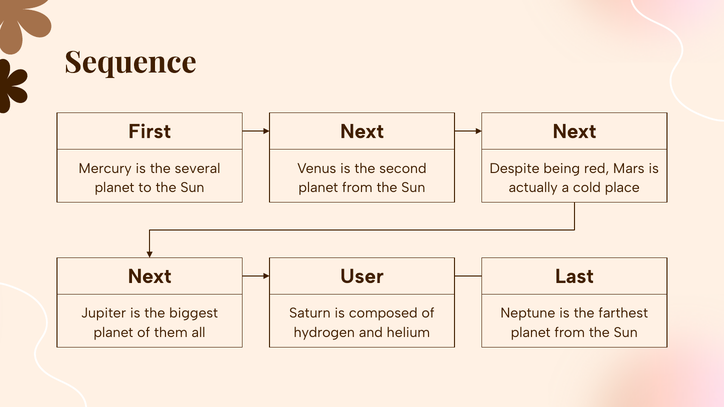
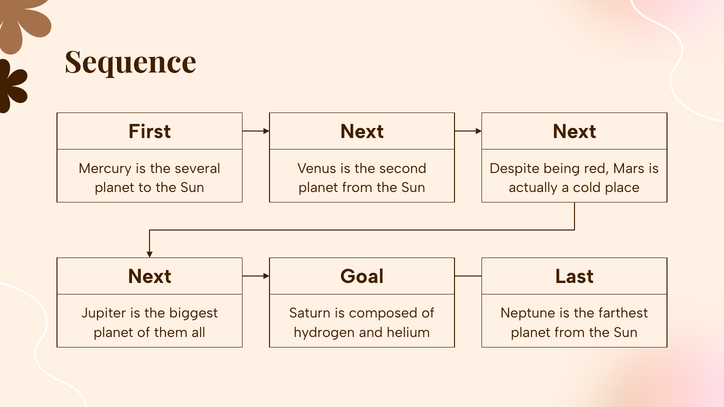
User: User -> Goal
